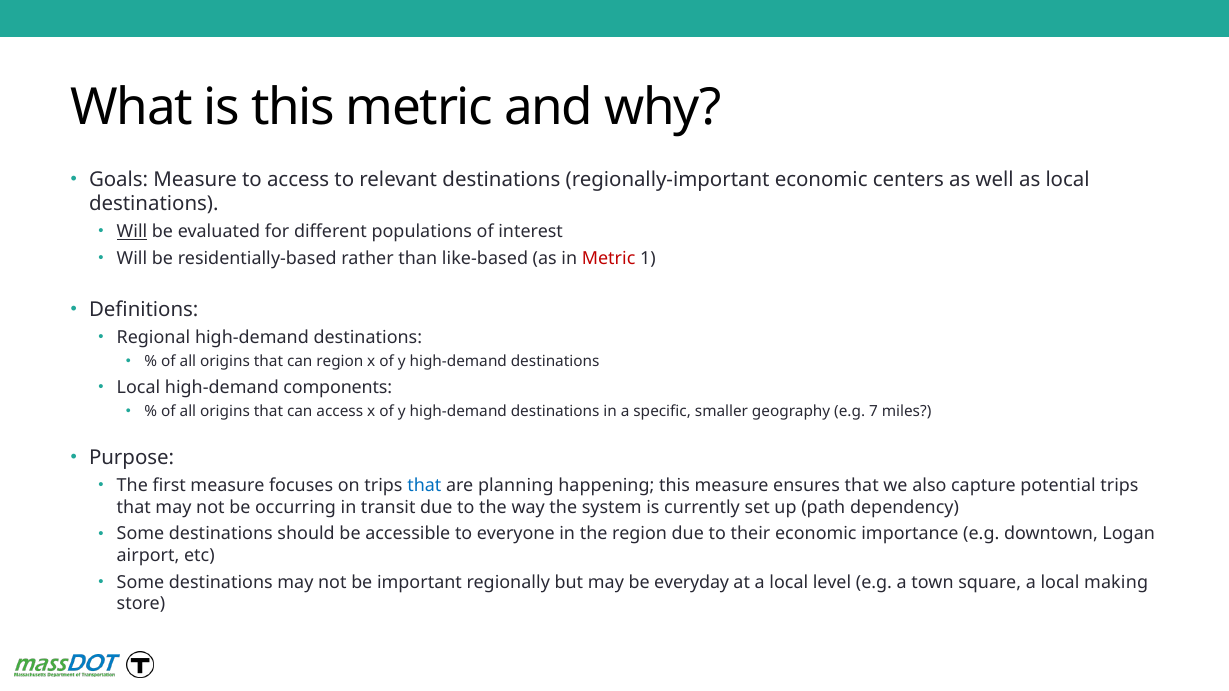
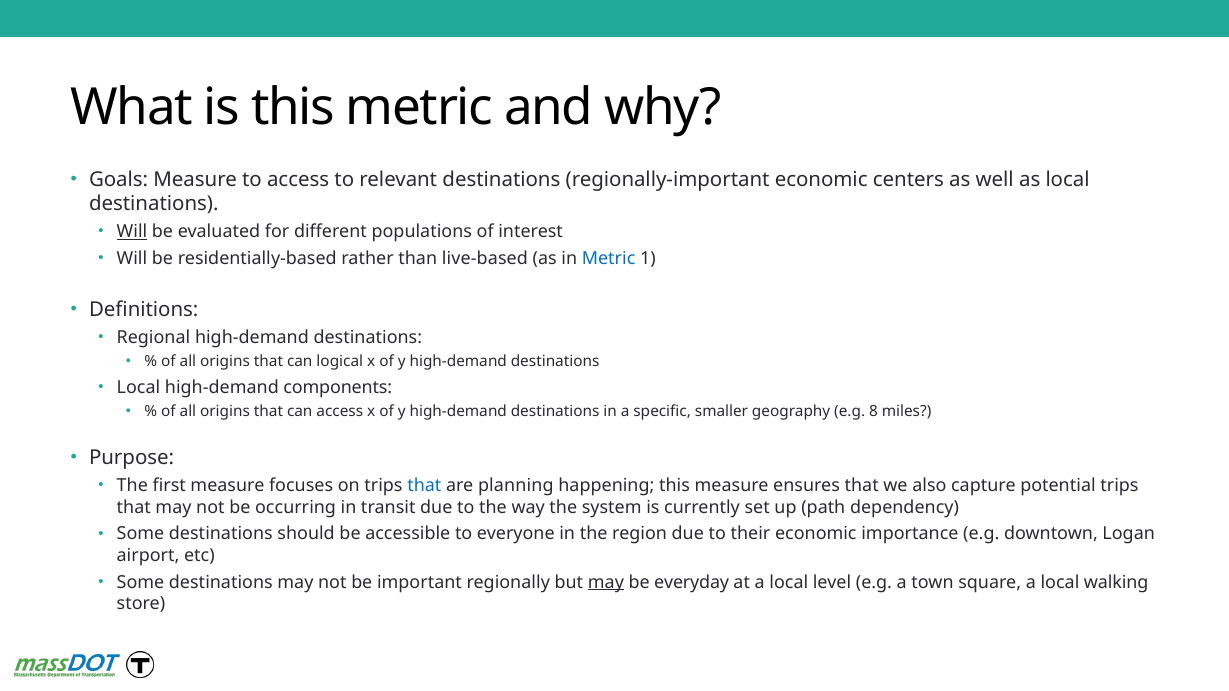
like-based: like-based -> live-based
Metric at (609, 259) colour: red -> blue
can region: region -> logical
7: 7 -> 8
may at (606, 582) underline: none -> present
making: making -> walking
